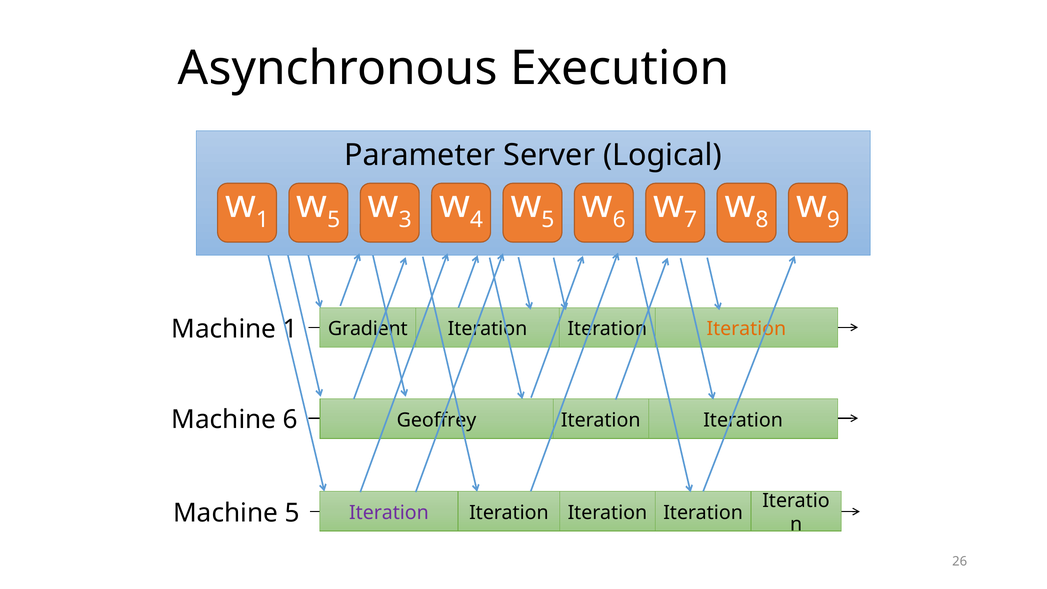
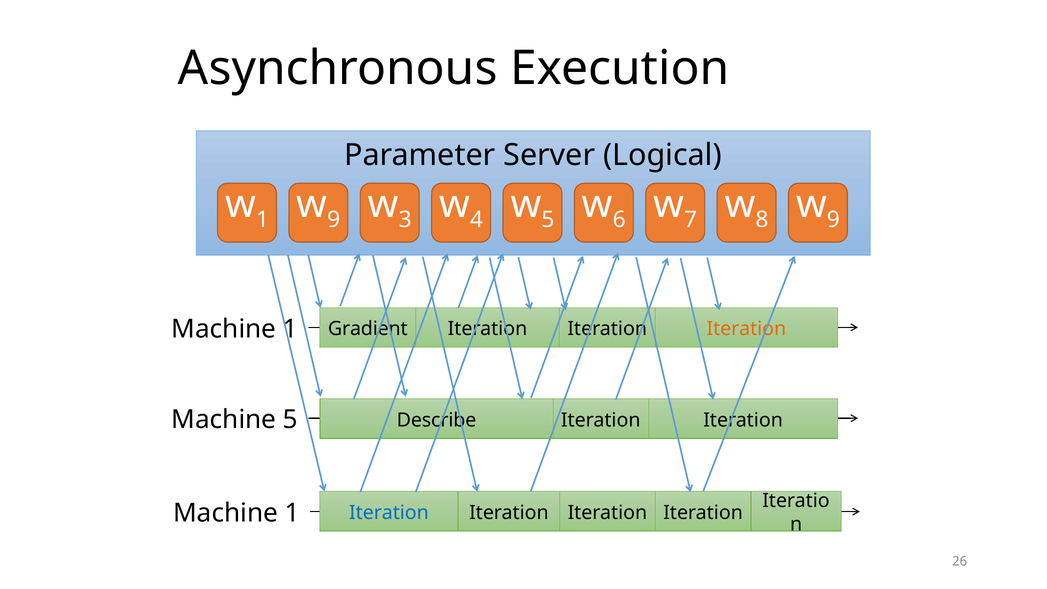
5 at (334, 220): 5 -> 9
Machine 6: 6 -> 5
Geoffrey: Geoffrey -> Describe
5 at (292, 513): 5 -> 1
Iteration at (389, 513) colour: purple -> blue
